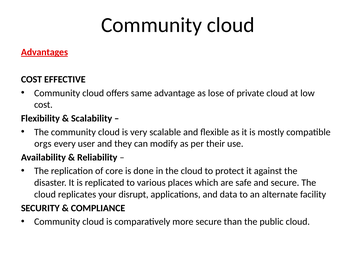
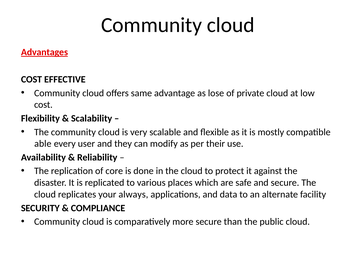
orgs: orgs -> able
disrupt: disrupt -> always
